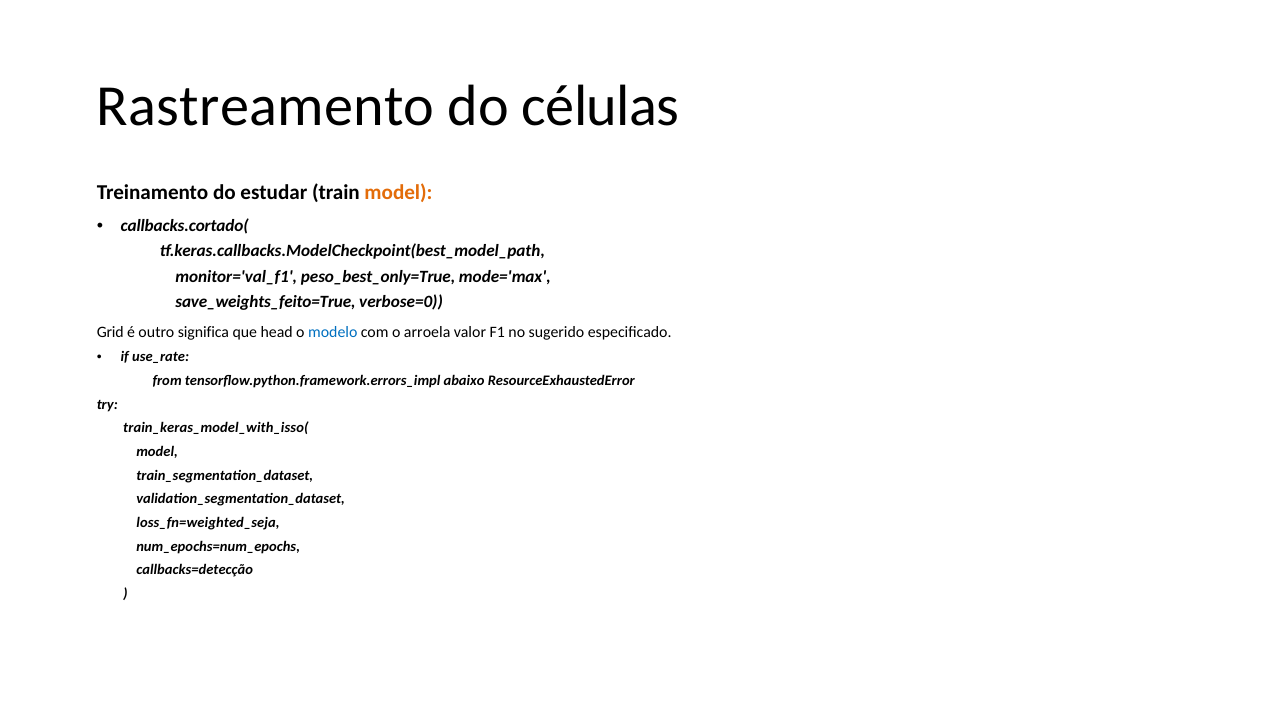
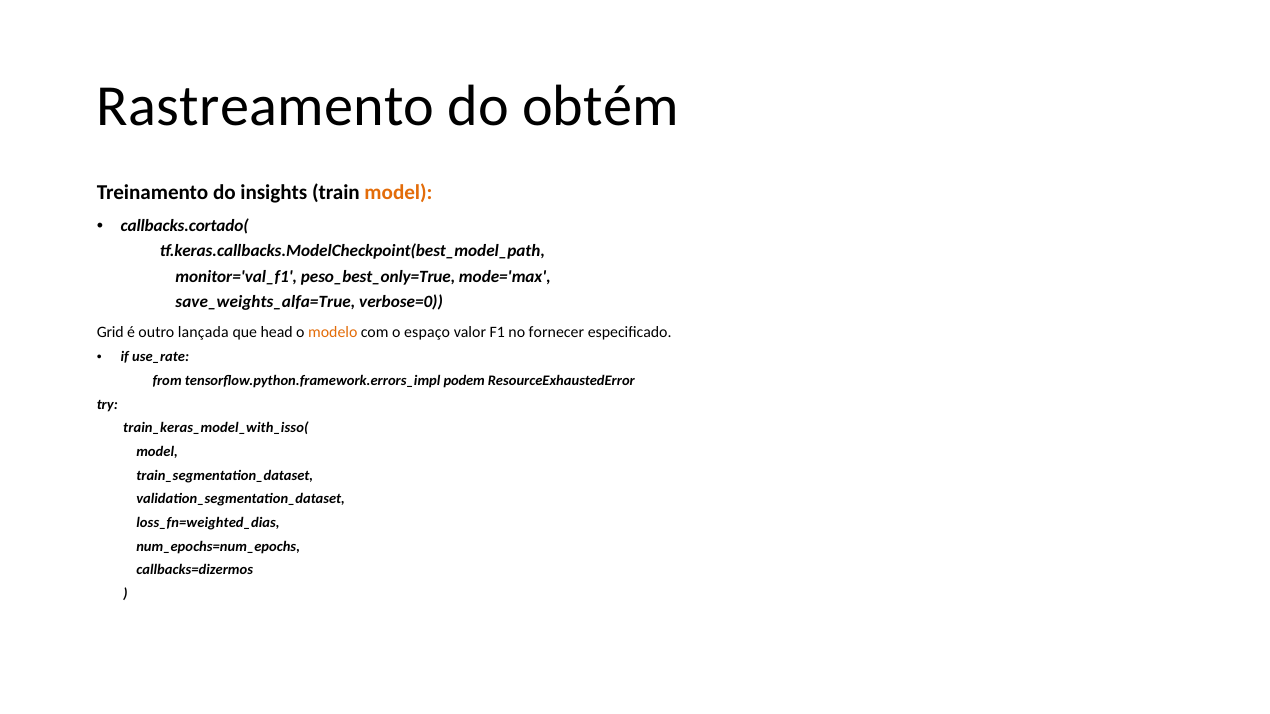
do células: células -> obtém
estudar: estudar -> insights
save_weights_feito=True: save_weights_feito=True -> save_weights_alfa=True
significa: significa -> lançada
modelo at (333, 333) colour: blue -> orange
arroela: arroela -> espaço
sugerido: sugerido -> fornecer
abaixo: abaixo -> podem
loss_fn=weighted_seja: loss_fn=weighted_seja -> loss_fn=weighted_dias
callbacks=detecção: callbacks=detecção -> callbacks=dizermos
